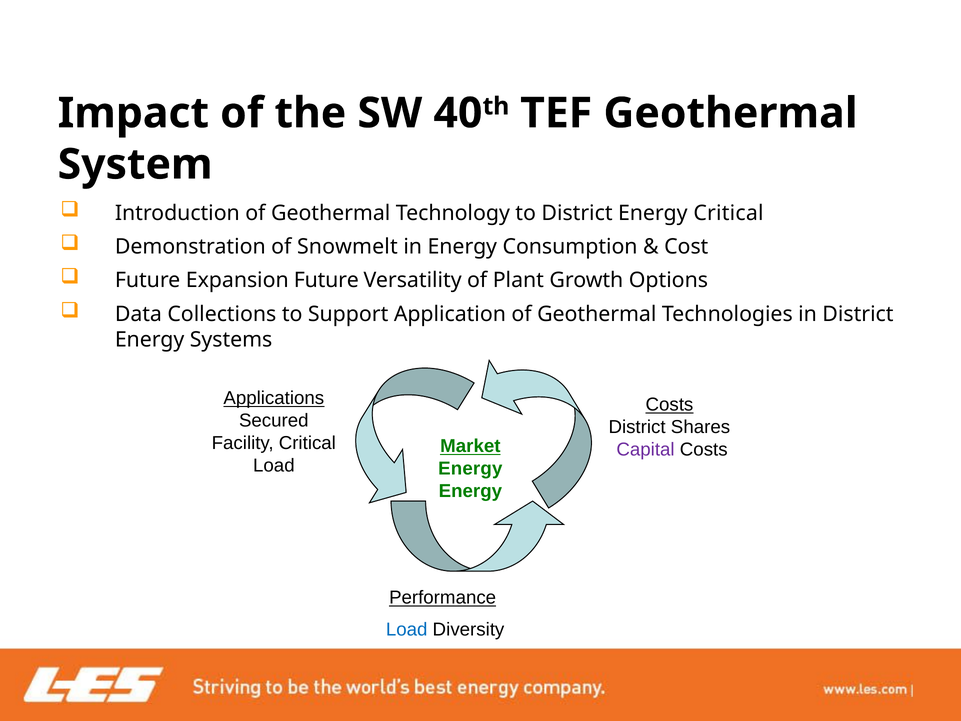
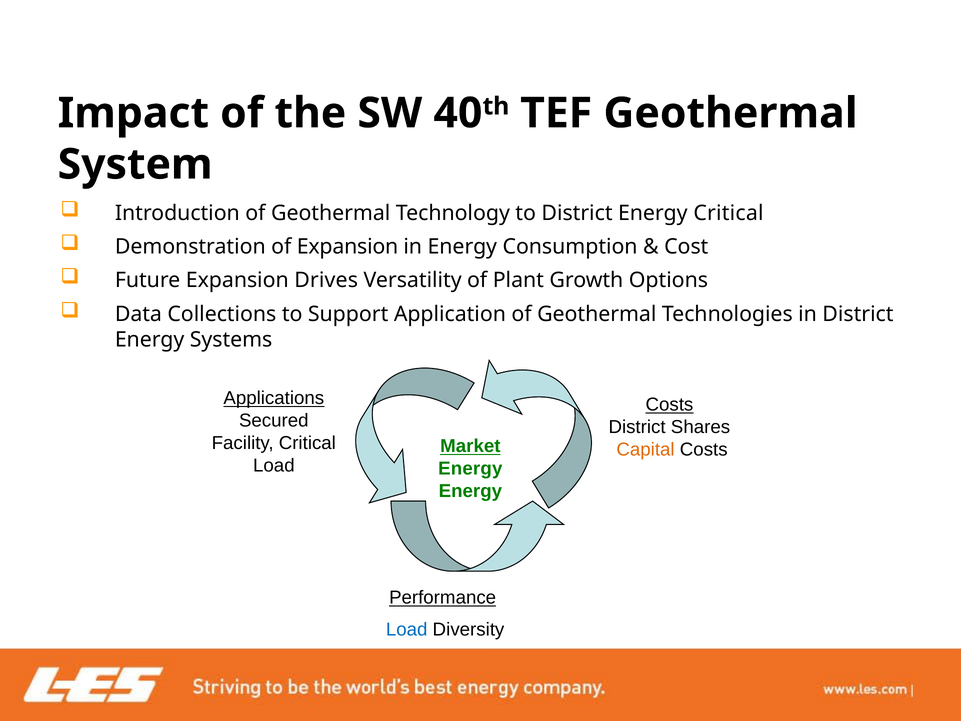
of Snowmelt: Snowmelt -> Expansion
Expansion Future: Future -> Drives
Capital colour: purple -> orange
